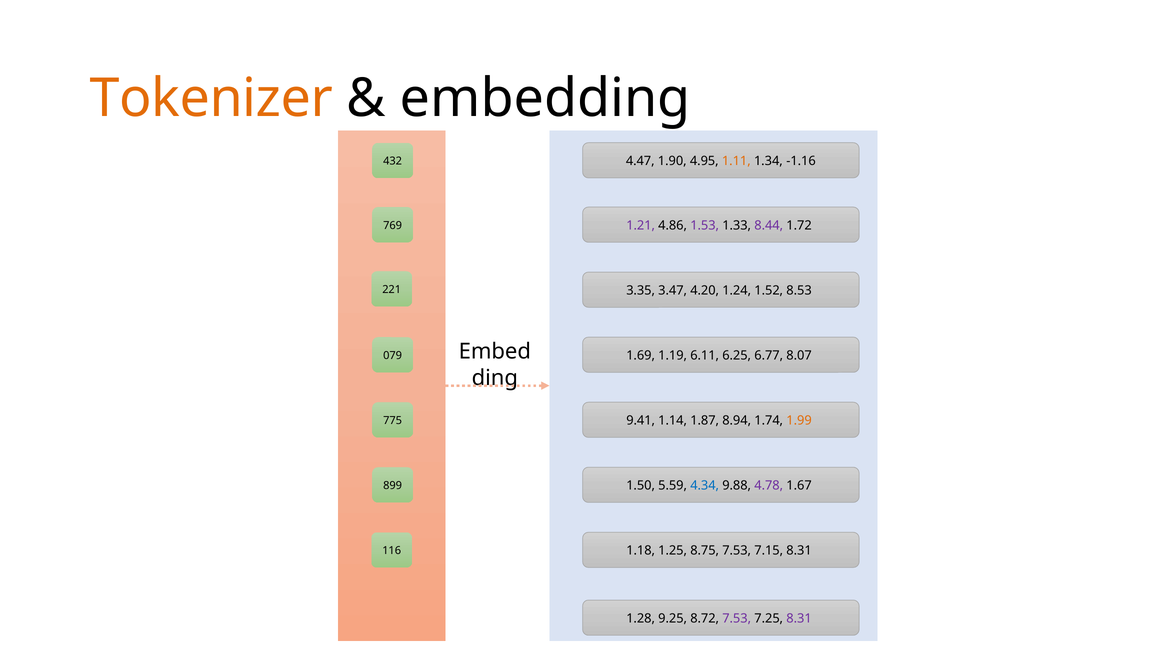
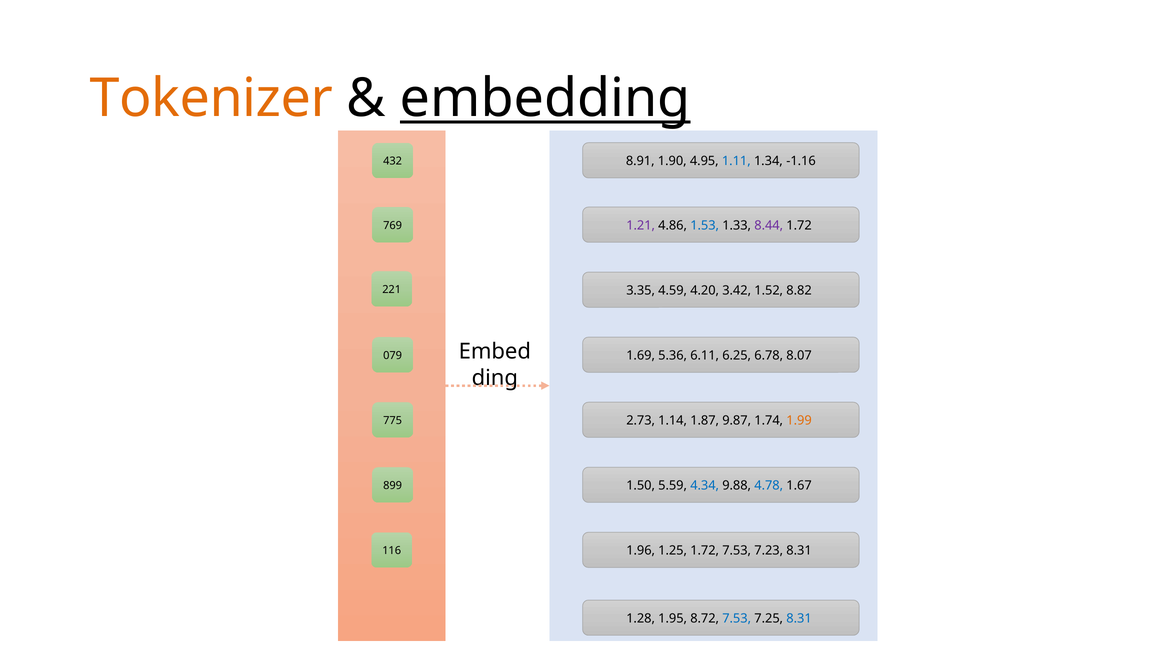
embedding underline: none -> present
4.47: 4.47 -> 8.91
1.11 colour: orange -> blue
1.53 colour: purple -> blue
3.47: 3.47 -> 4.59
1.24: 1.24 -> 3.42
8.53: 8.53 -> 8.82
1.19: 1.19 -> 5.36
6.77: 6.77 -> 6.78
9.41: 9.41 -> 2.73
8.94: 8.94 -> 9.87
4.78 colour: purple -> blue
1.18: 1.18 -> 1.96
1.25 8.75: 8.75 -> 1.72
7.15: 7.15 -> 7.23
9.25: 9.25 -> 1.95
7.53 at (737, 618) colour: purple -> blue
8.31 at (799, 618) colour: purple -> blue
